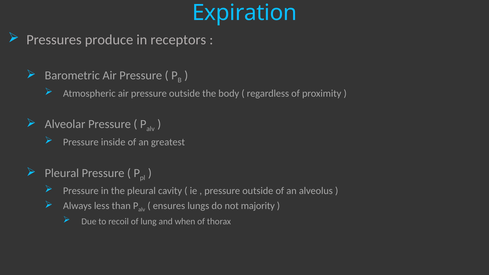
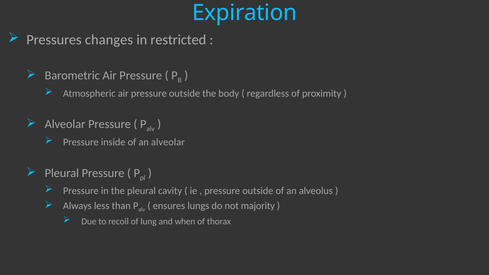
produce: produce -> changes
receptors: receptors -> restricted
an greatest: greatest -> alveolar
